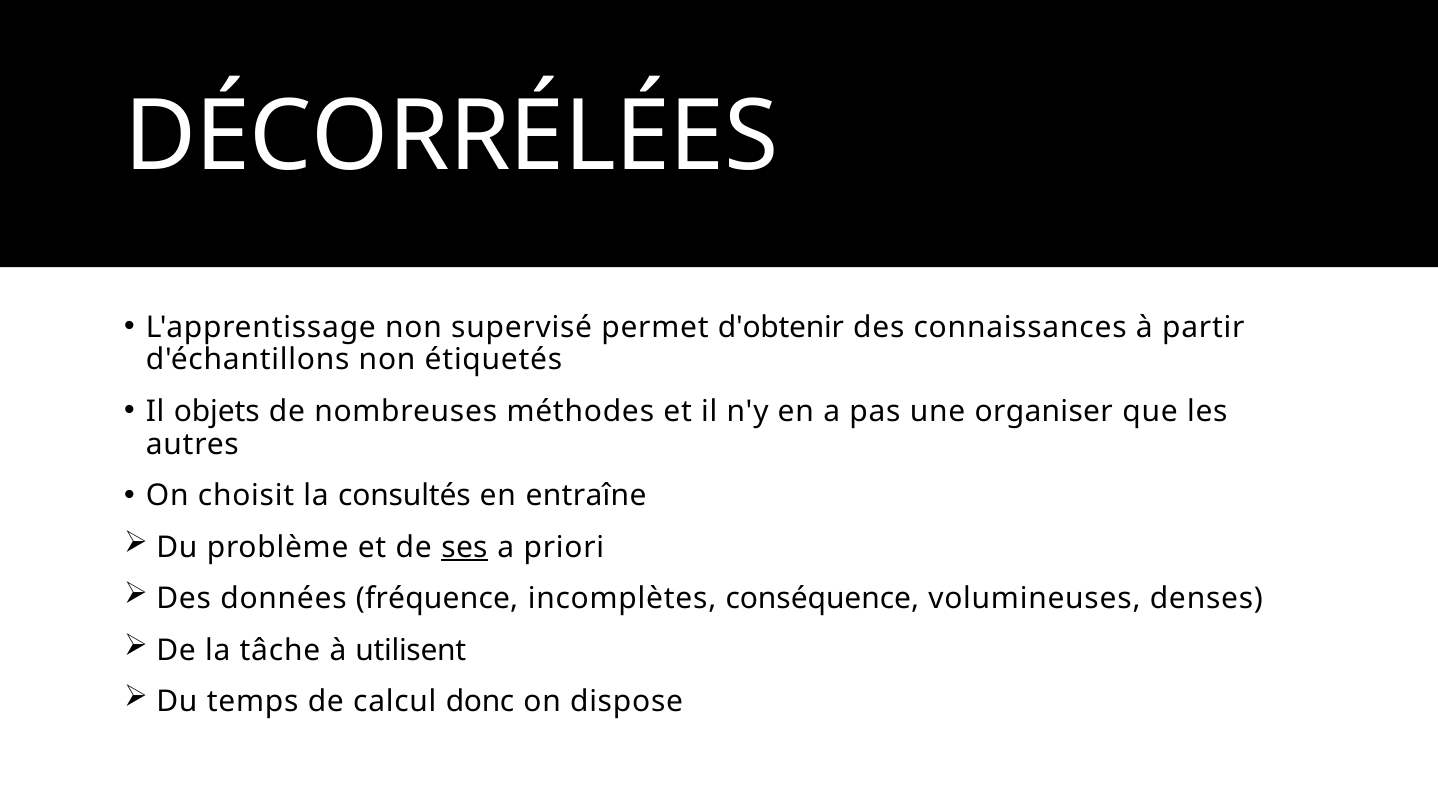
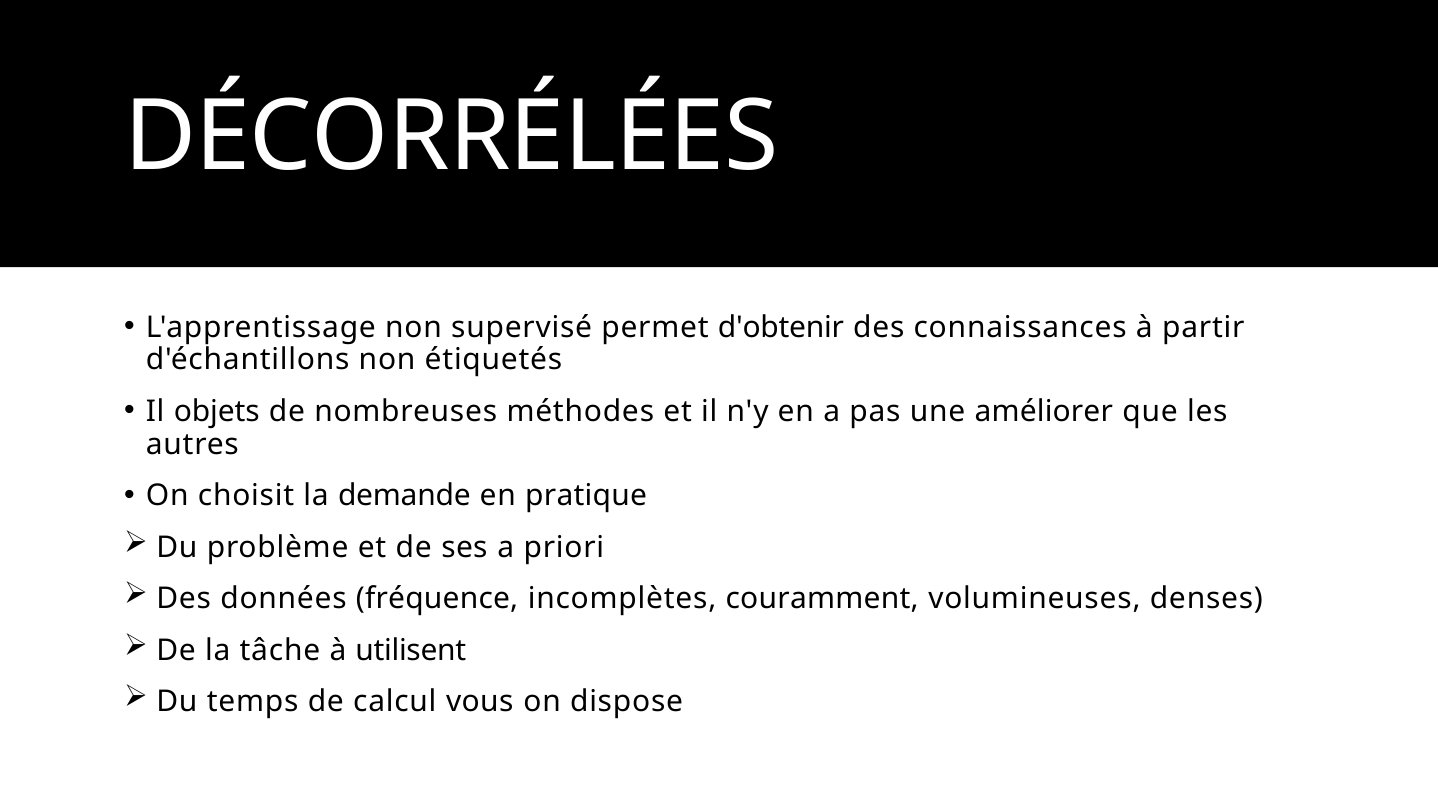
organiser: organiser -> améliorer
consultés: consultés -> demande
entraîne: entraîne -> pratique
ses underline: present -> none
conséquence: conséquence -> couramment
donc: donc -> vous
